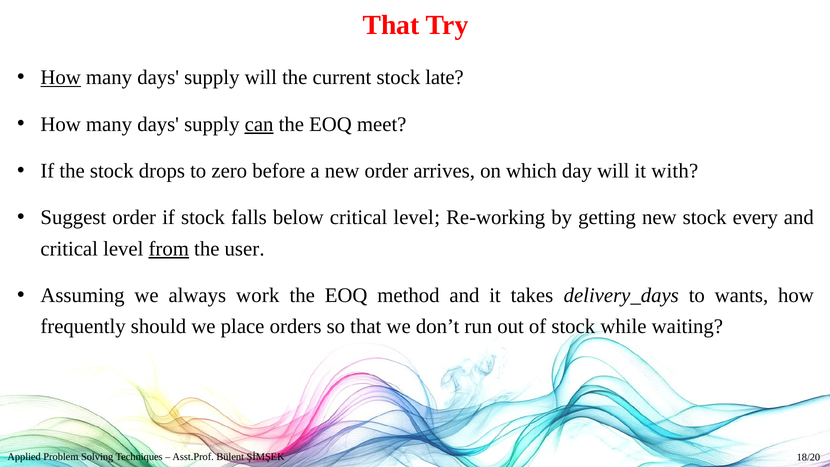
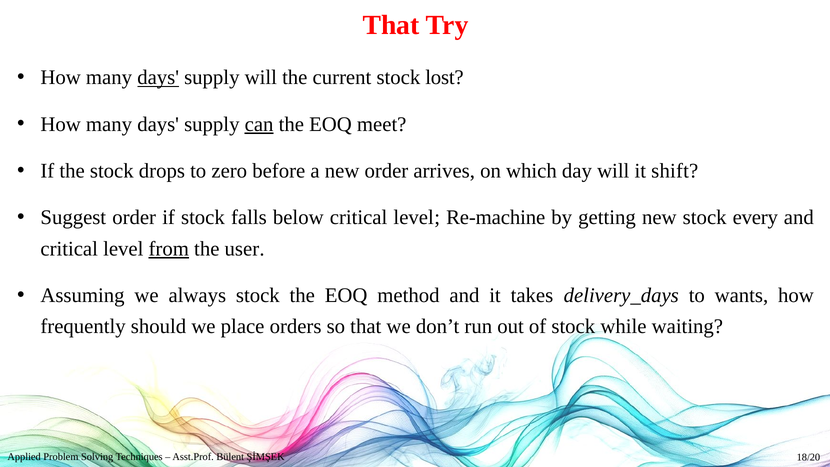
How at (61, 78) underline: present -> none
days at (158, 78) underline: none -> present
late: late -> lost
with: with -> shift
Re-working: Re-working -> Re-machine
always work: work -> stock
